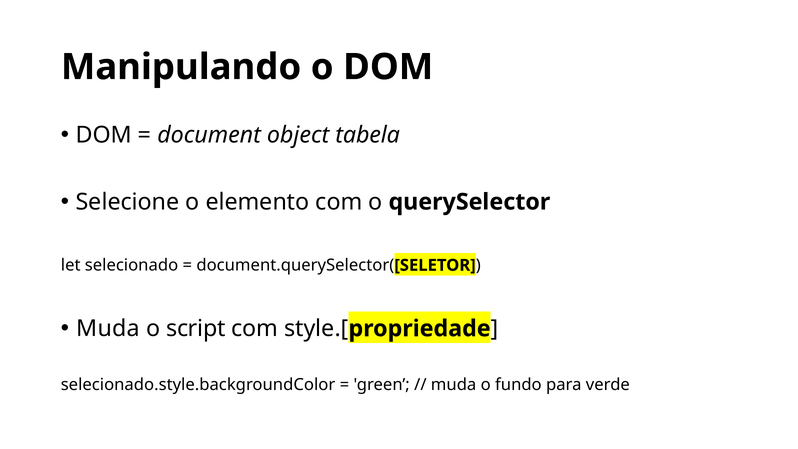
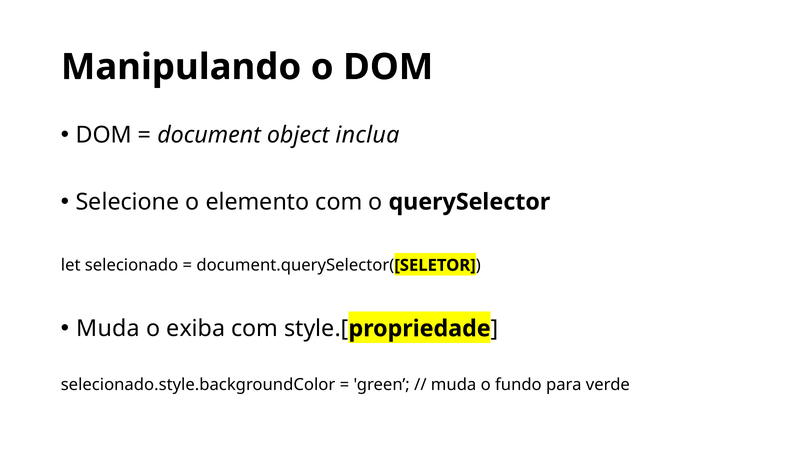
tabela: tabela -> inclua
script: script -> exiba
